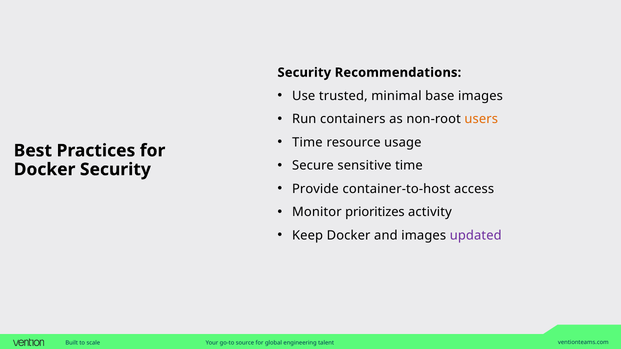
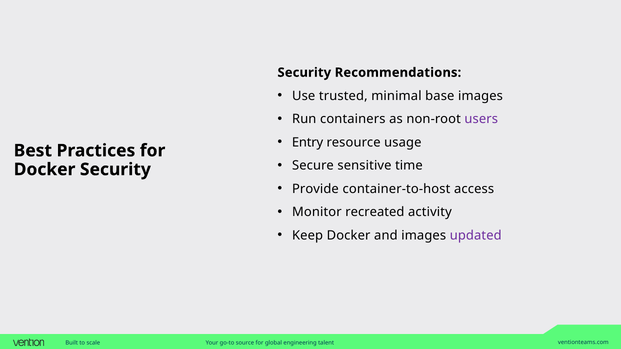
users colour: orange -> purple
Time at (307, 142): Time -> Entry
prioritizes: prioritizes -> recreated
